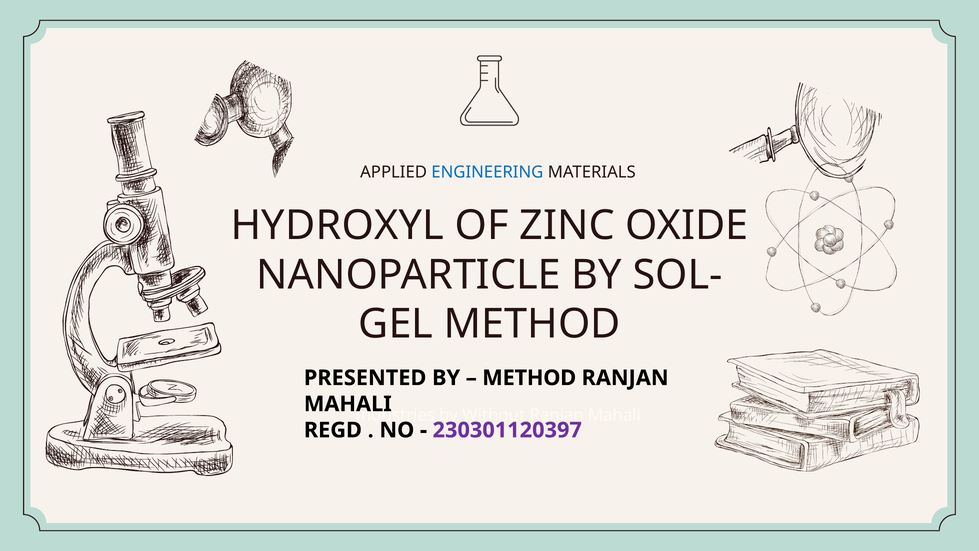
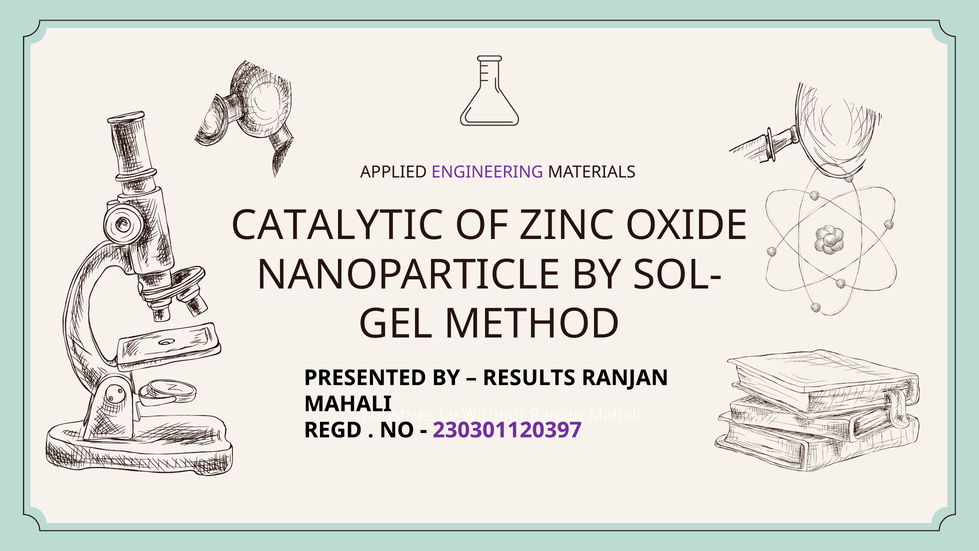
ENGINEERING colour: blue -> purple
HYDROXYL: HYDROXYL -> CATALYTIC
METHOD at (529, 378): METHOD -> RESULTS
